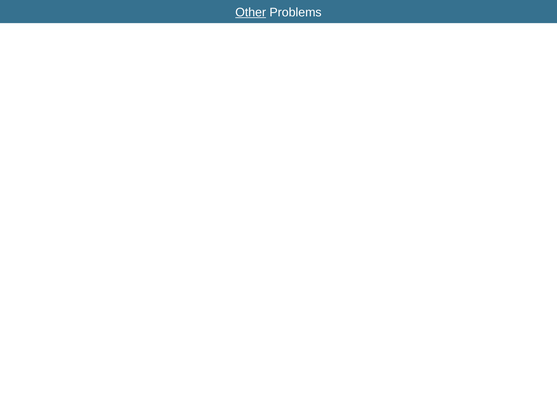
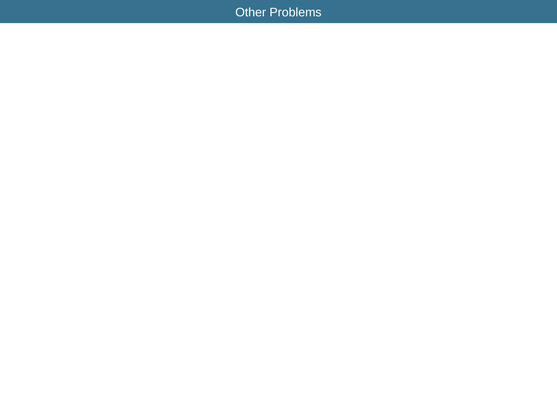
Other underline: present -> none
